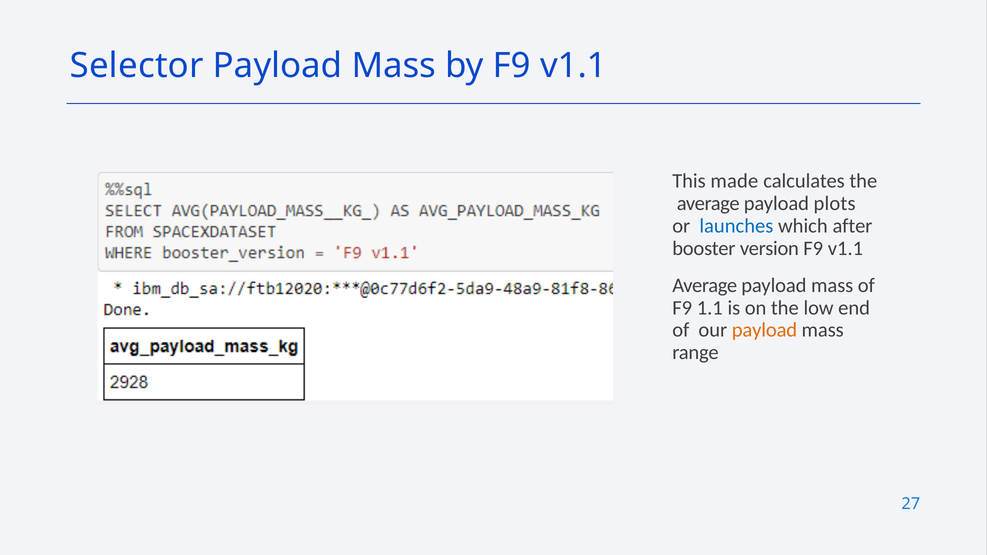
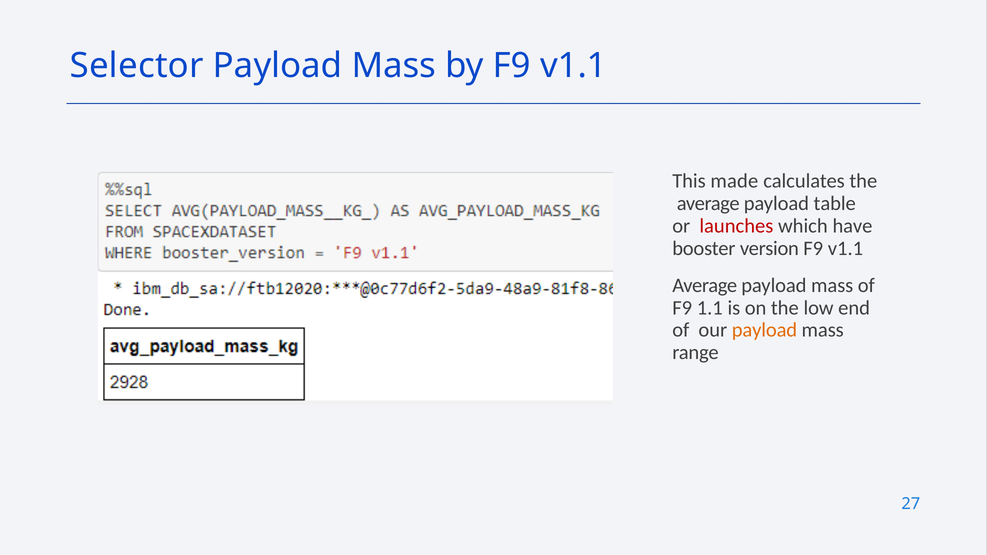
plots: plots -> table
launches colour: blue -> red
after: after -> have
